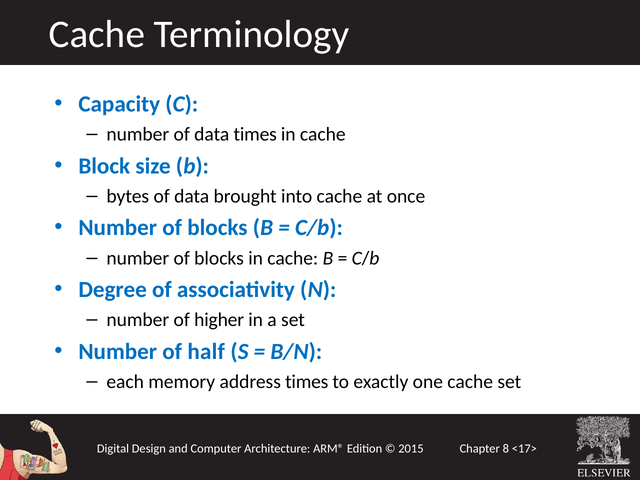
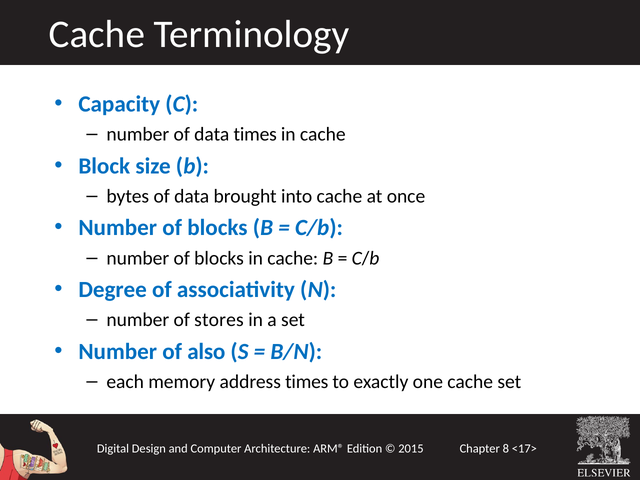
higher: higher -> stores
half: half -> also
